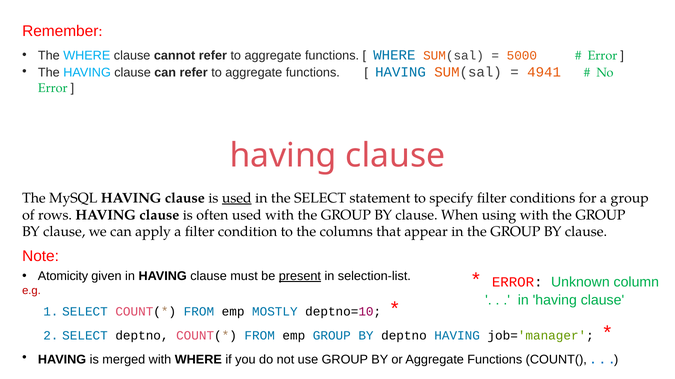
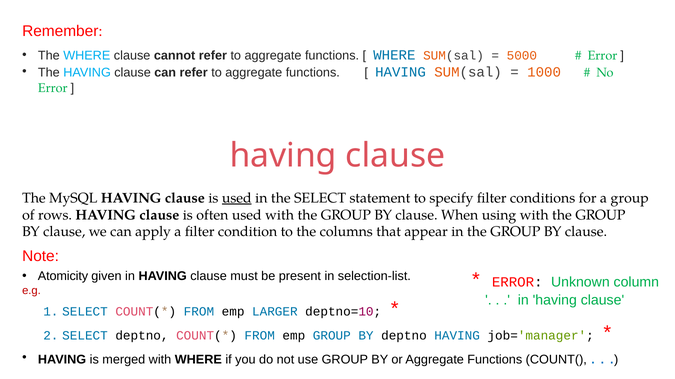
4941: 4941 -> 1000
present underline: present -> none
MOSTLY: MOSTLY -> LARGER
